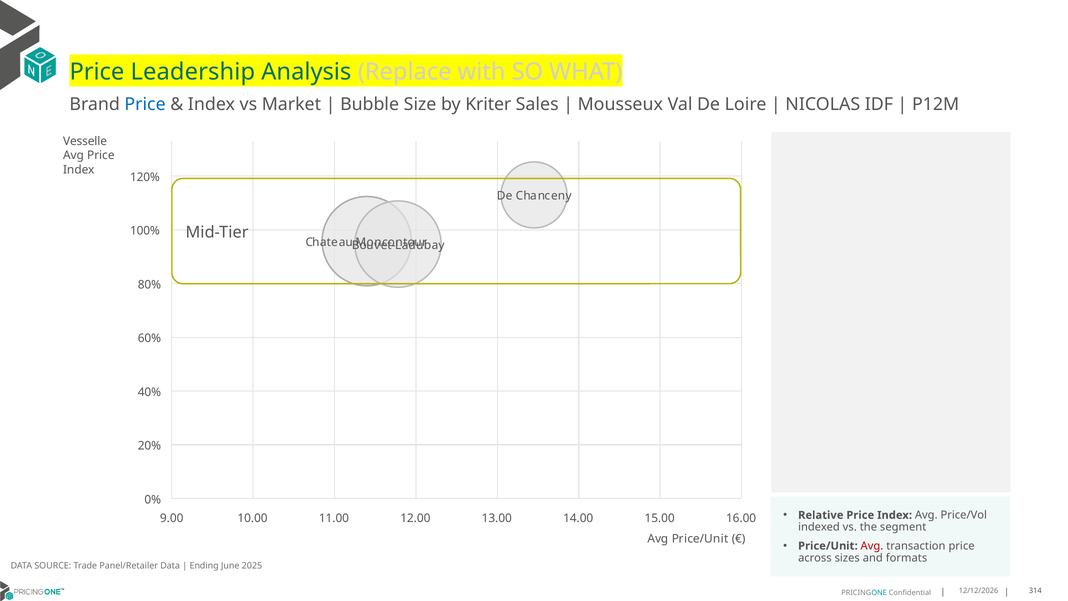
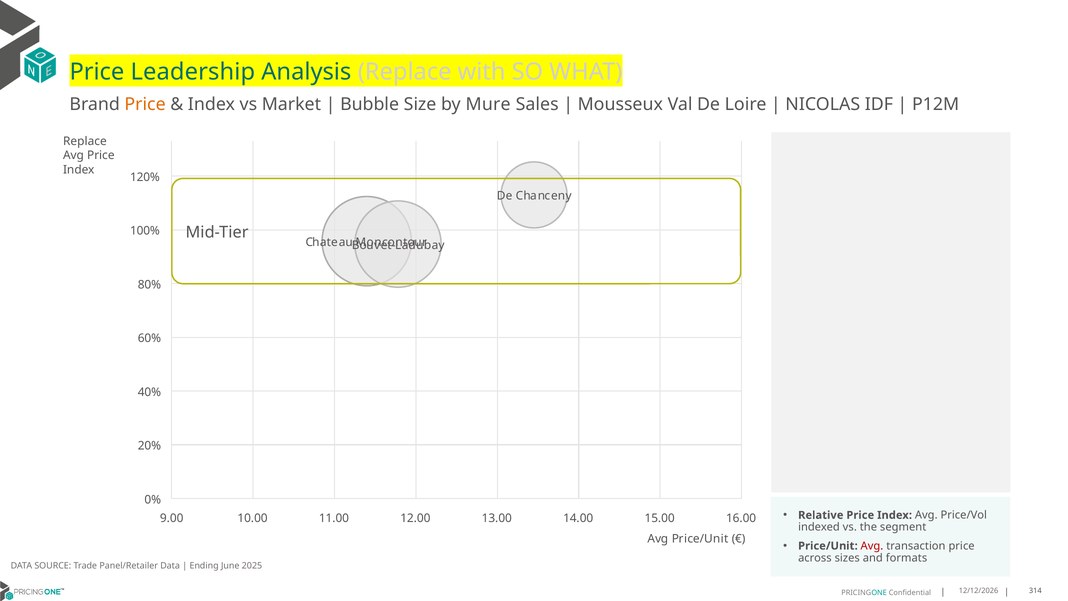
Price at (145, 104) colour: blue -> orange
Kriter: Kriter -> Mure
Vesselle at (85, 141): Vesselle -> Replace
